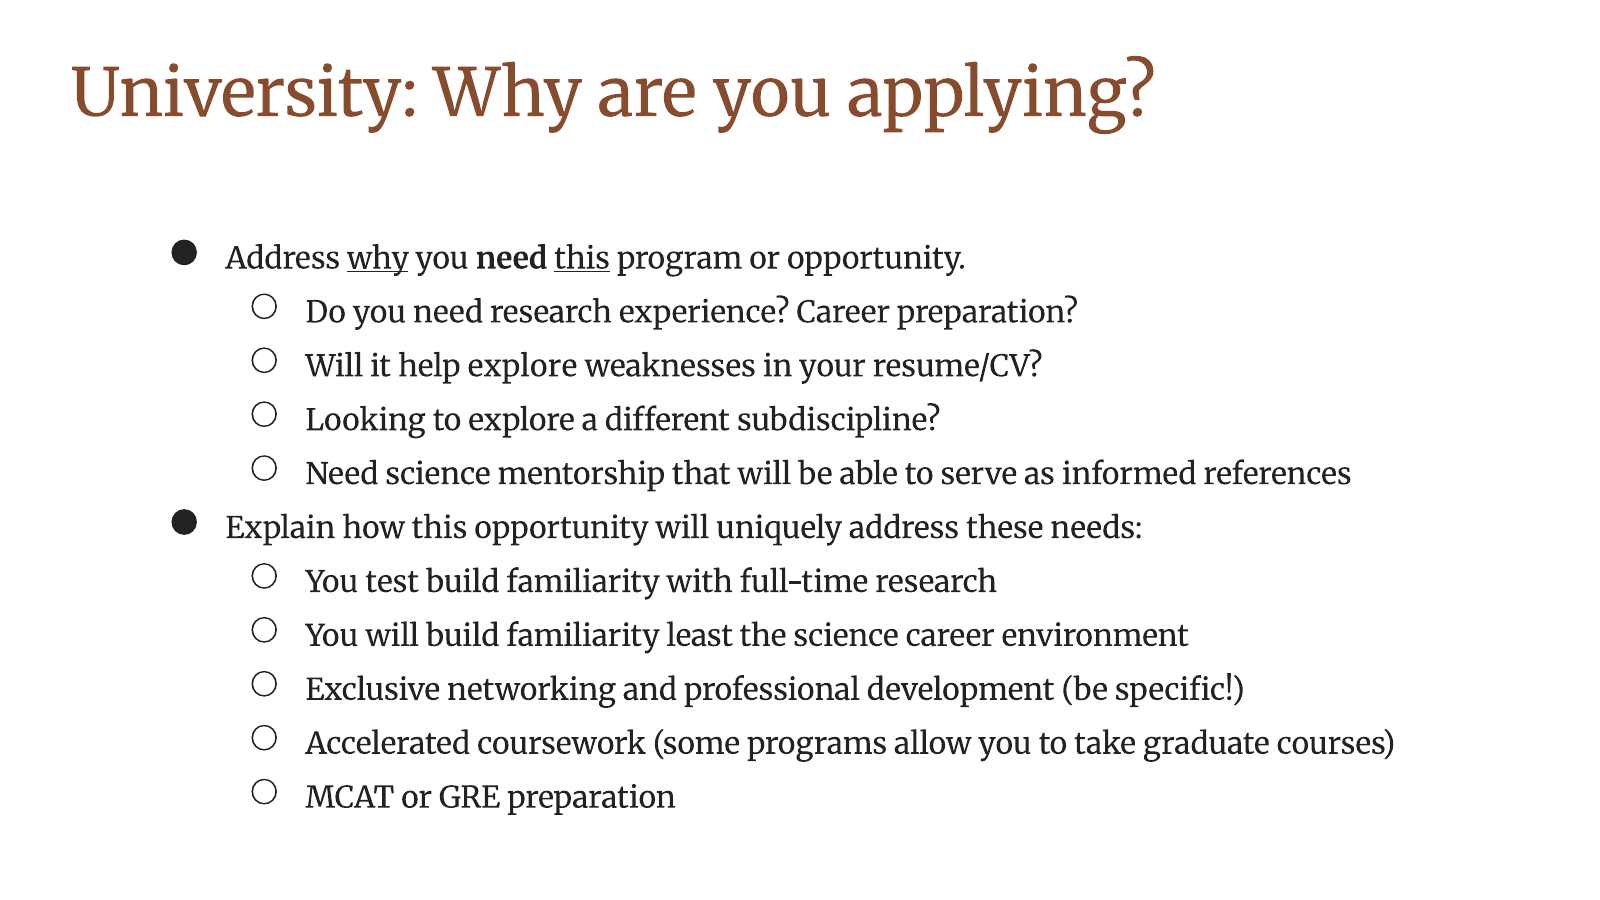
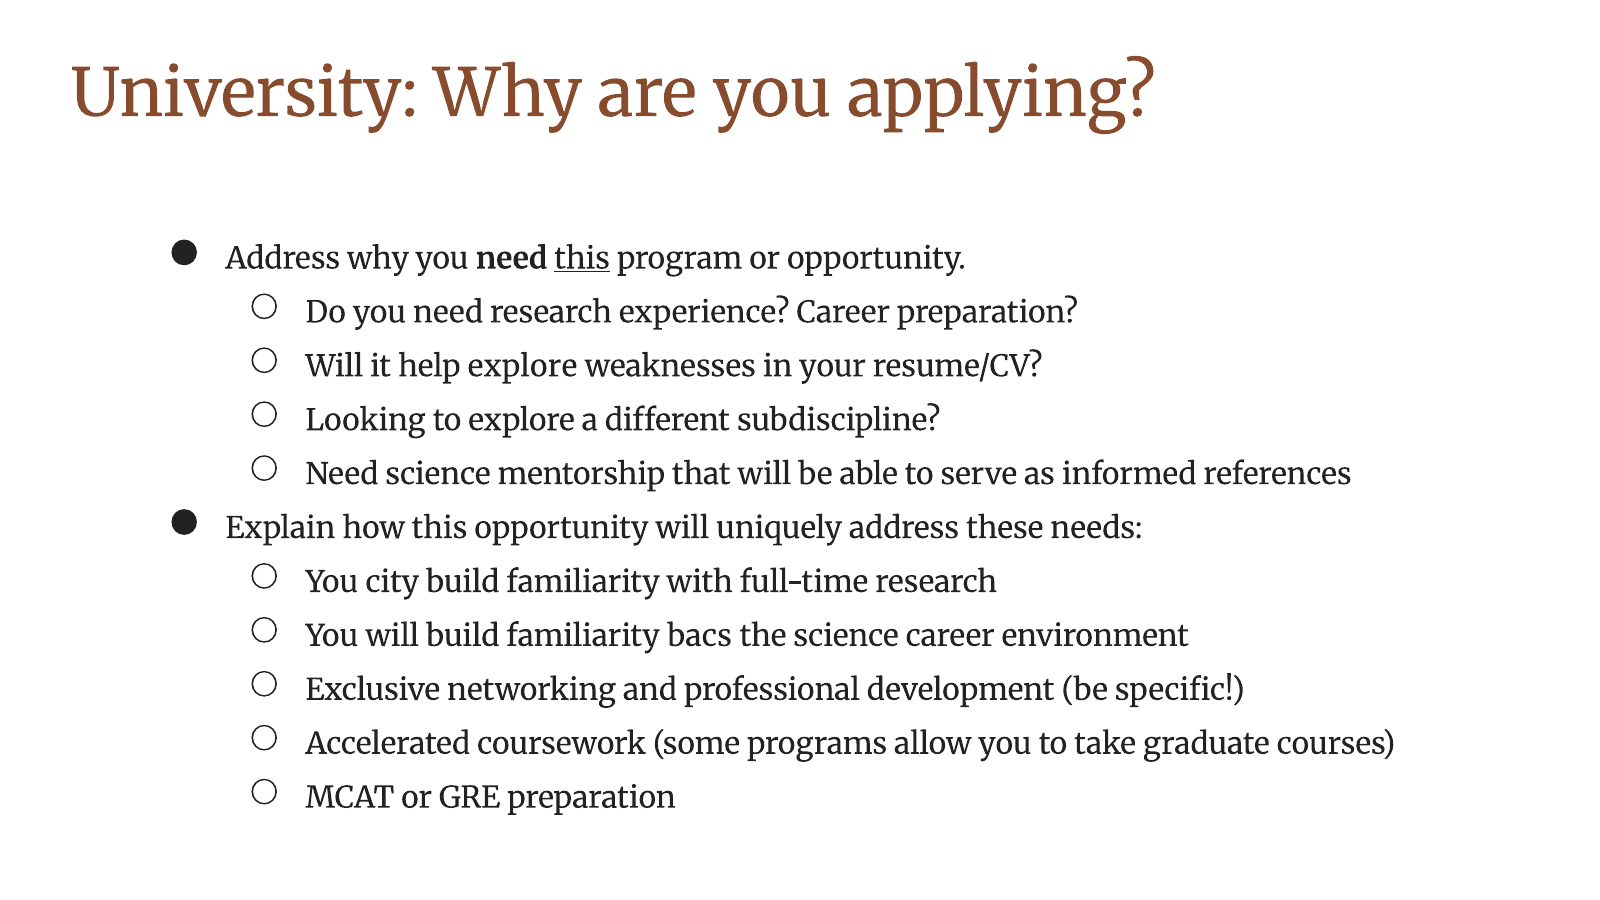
why at (378, 259) underline: present -> none
test: test -> city
least: least -> bacs
